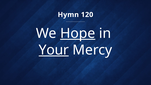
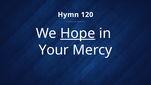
Your underline: present -> none
